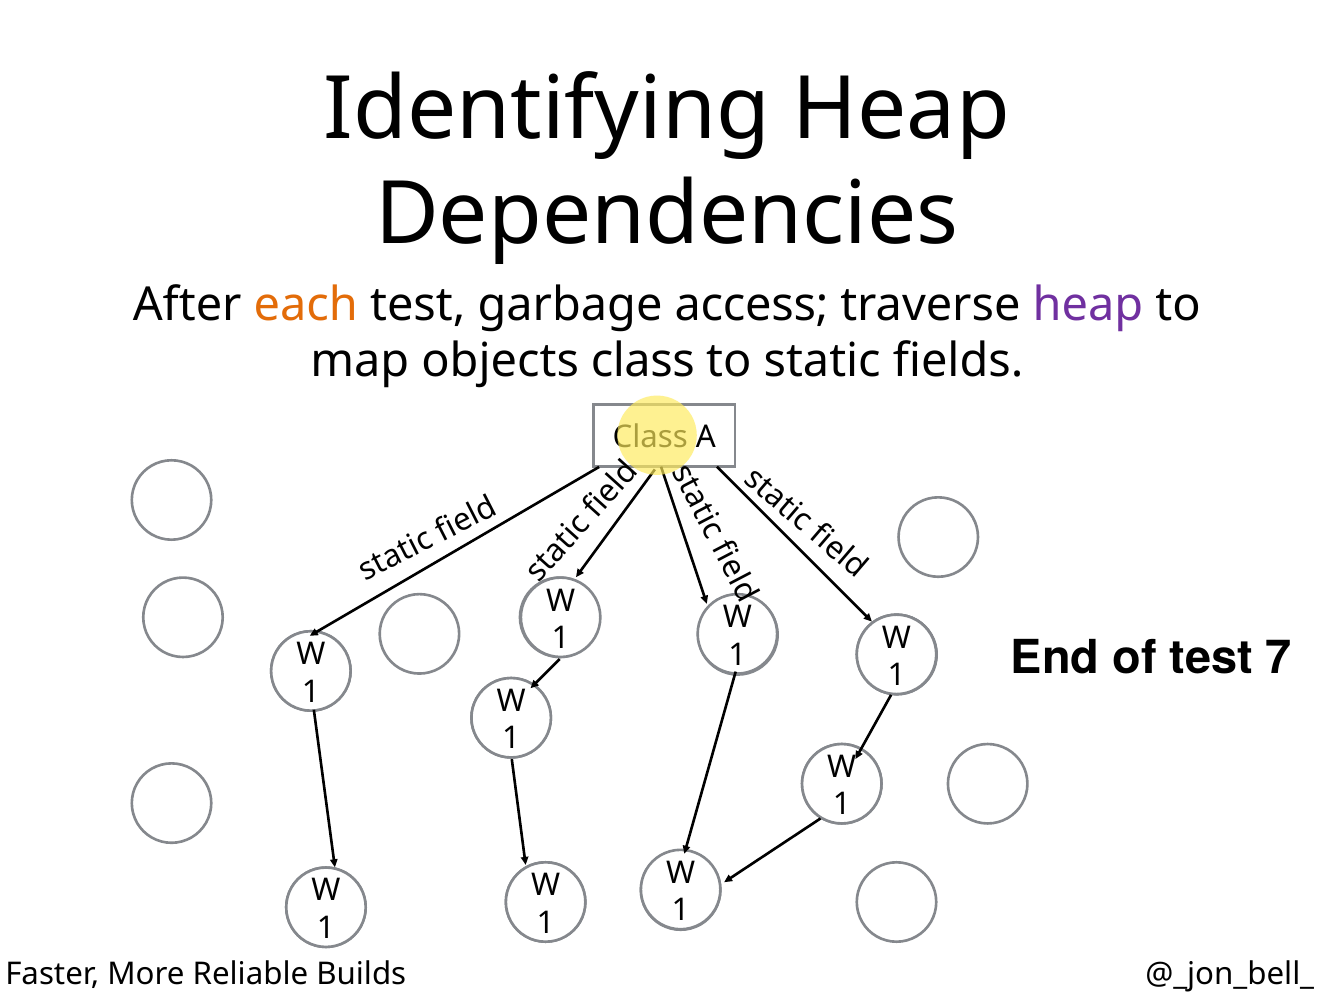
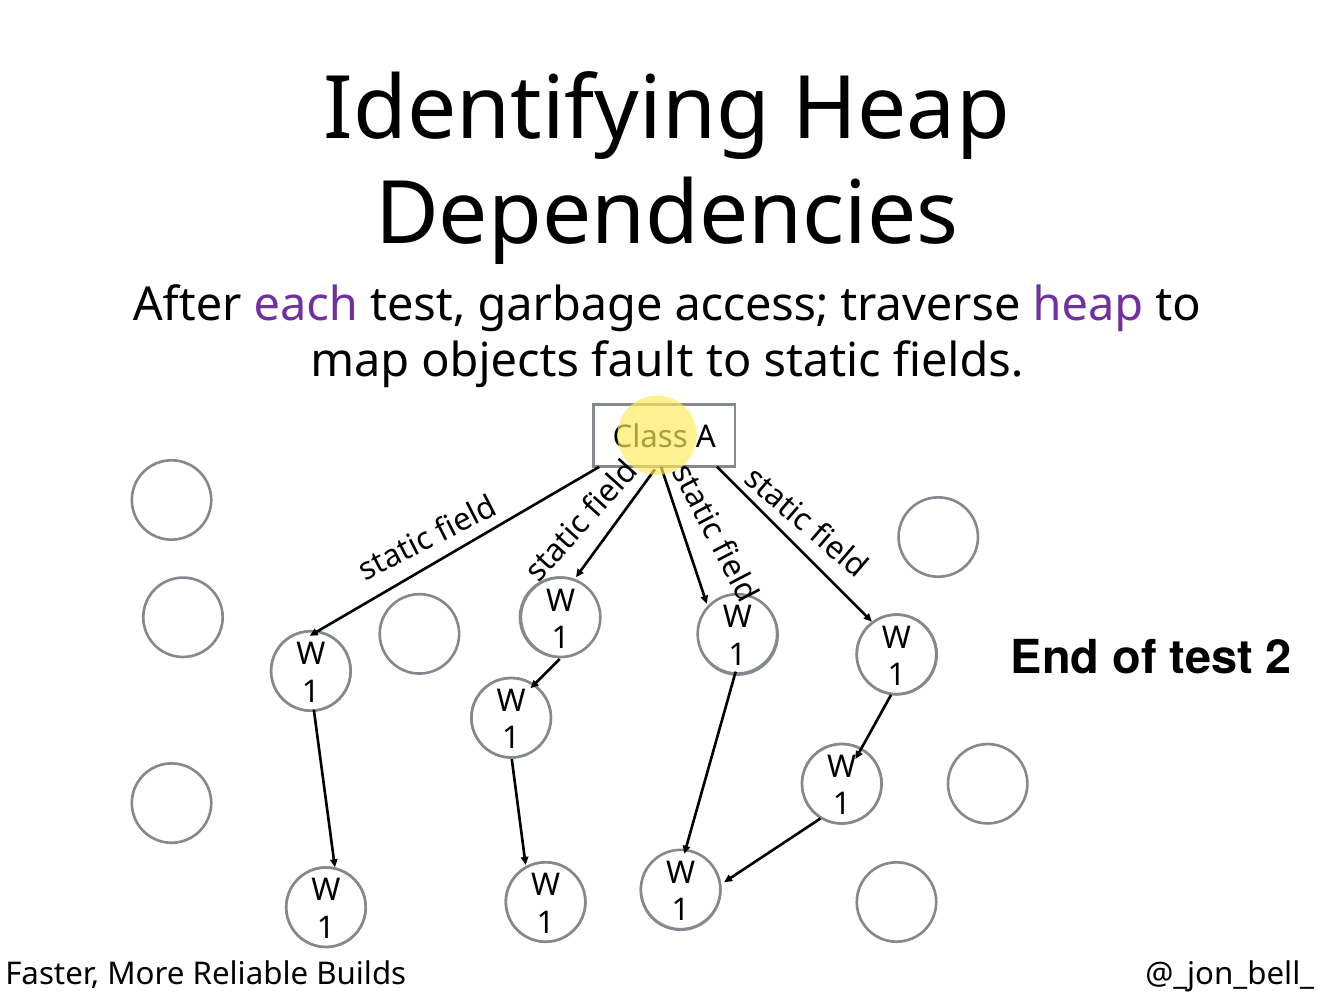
each colour: orange -> purple
objects class: class -> fault
7: 7 -> 2
